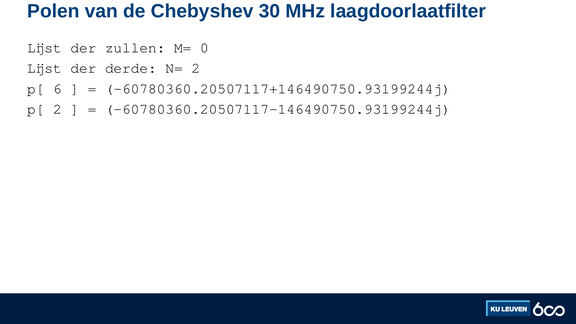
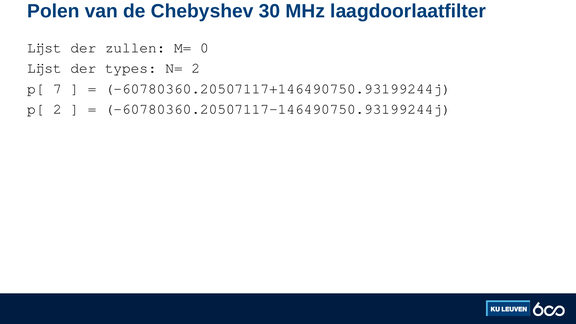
derde: derde -> types
6: 6 -> 7
